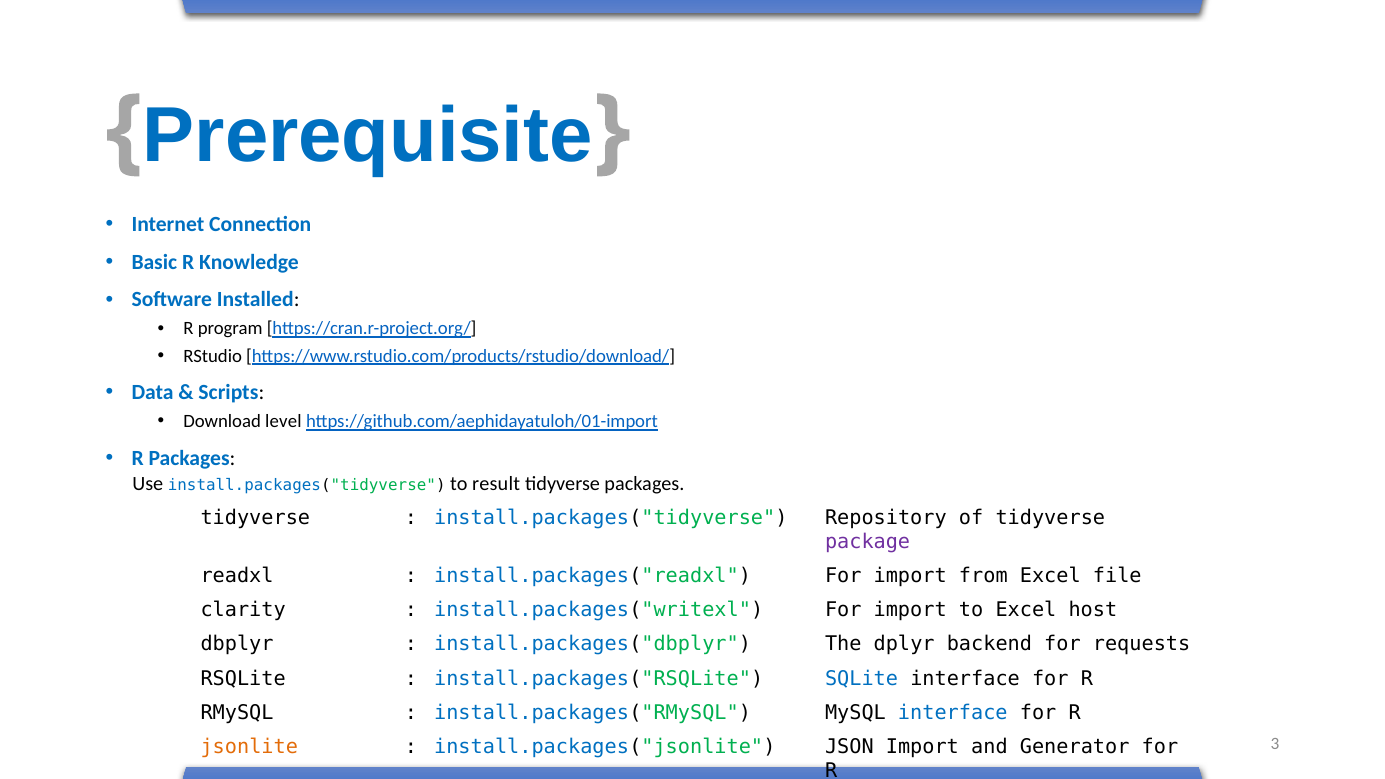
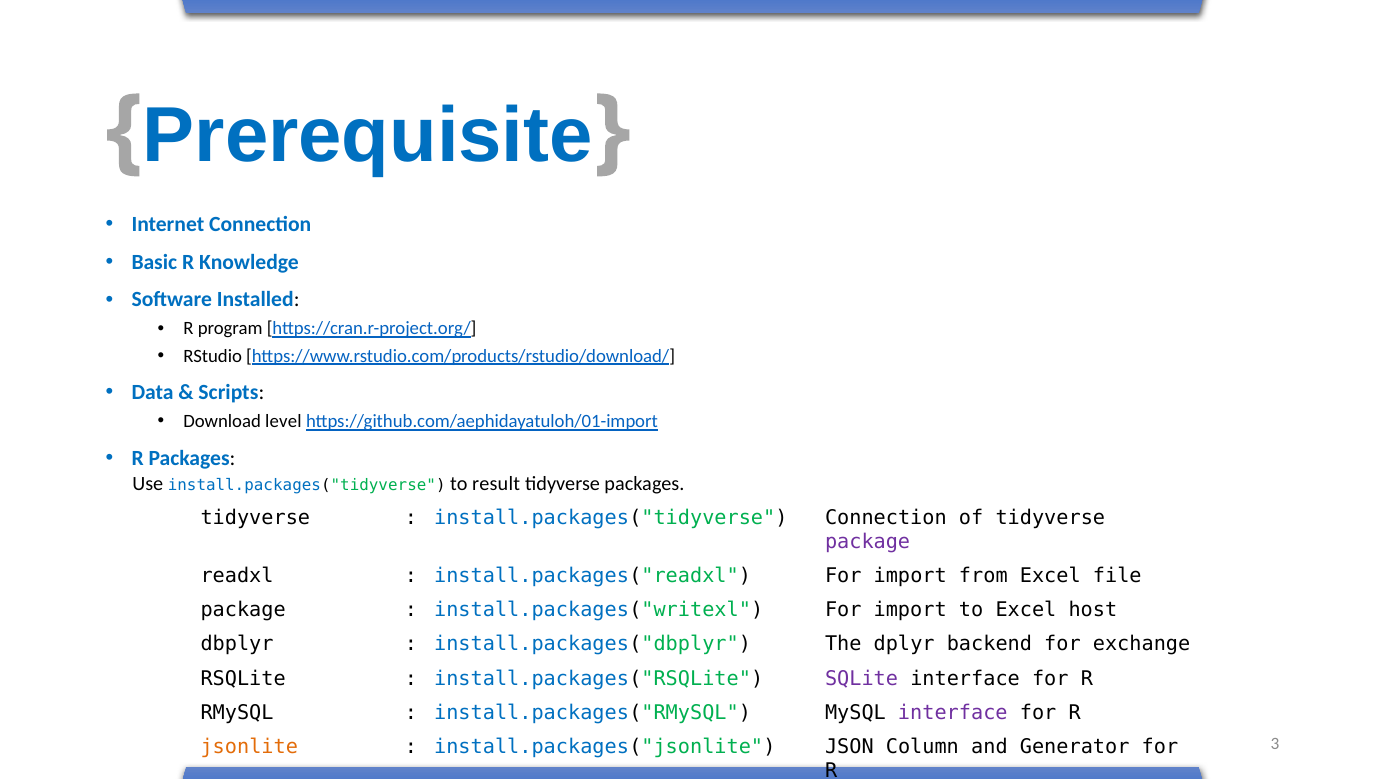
install.packages("tidyverse Repository: Repository -> Connection
clarity at (243, 610): clarity -> package
requests: requests -> exchange
SQLite colour: blue -> purple
interface at (953, 713) colour: blue -> purple
JSON Import: Import -> Column
